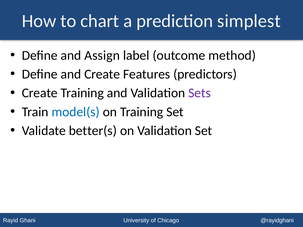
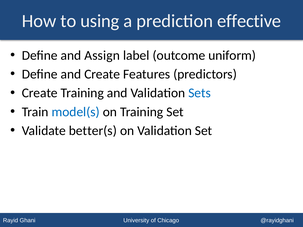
chart: chart -> using
simplest: simplest -> effective
method: method -> uniform
Sets colour: purple -> blue
